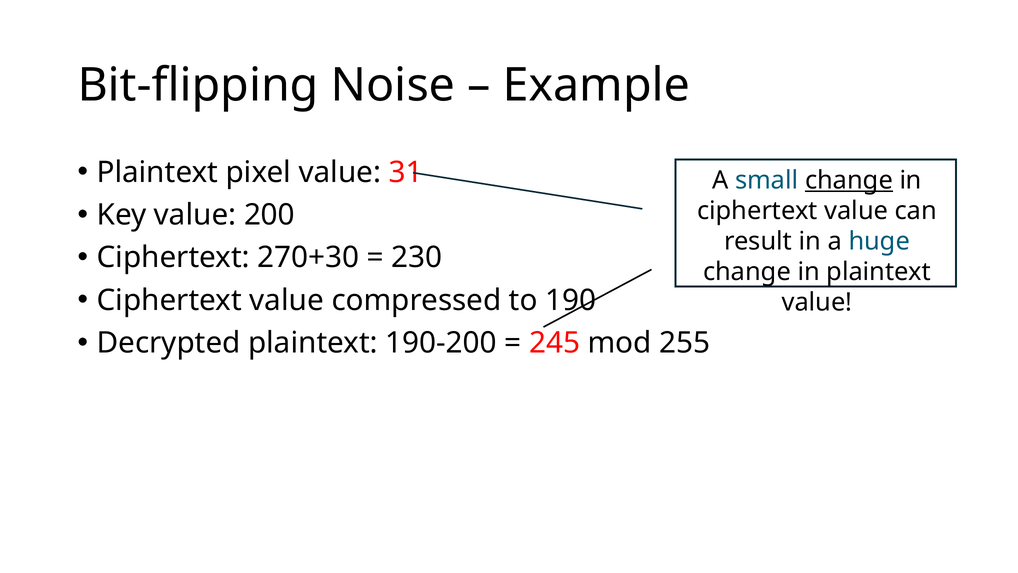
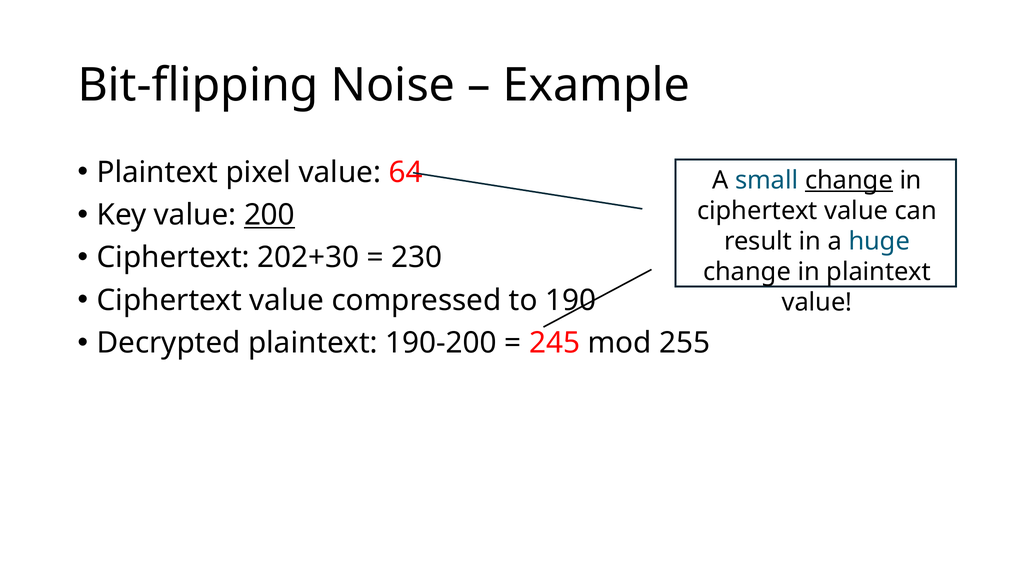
31: 31 -> 64
200 underline: none -> present
270+30: 270+30 -> 202+30
